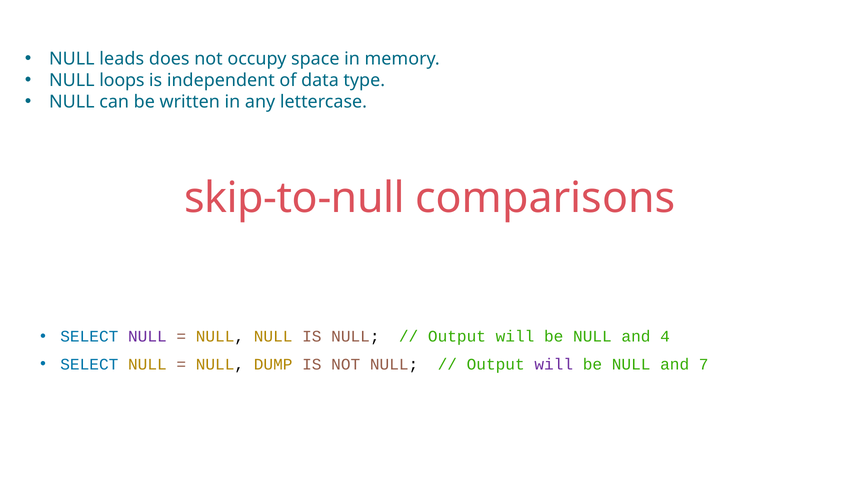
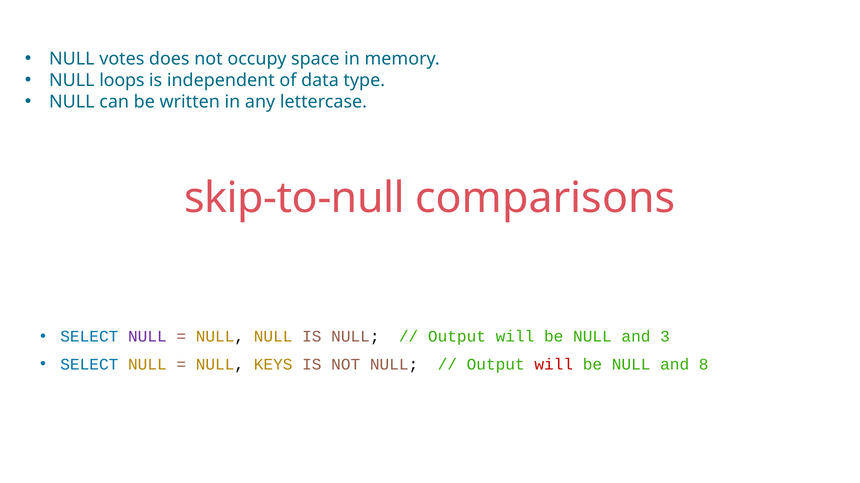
leads: leads -> votes
4: 4 -> 3
DUMP: DUMP -> KEYS
will at (554, 365) colour: purple -> red
7: 7 -> 8
